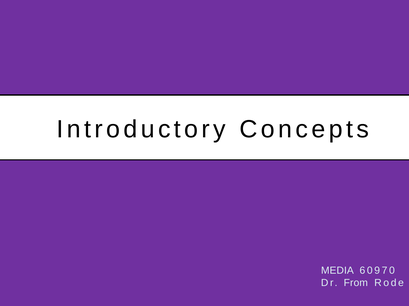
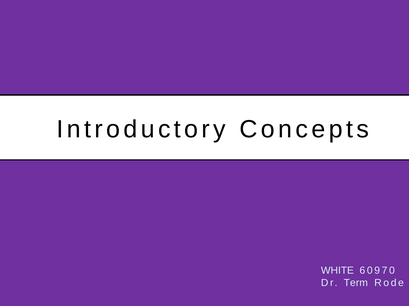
MEDIA: MEDIA -> WHITE
From: From -> Term
